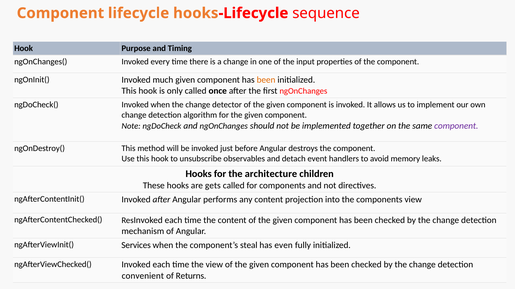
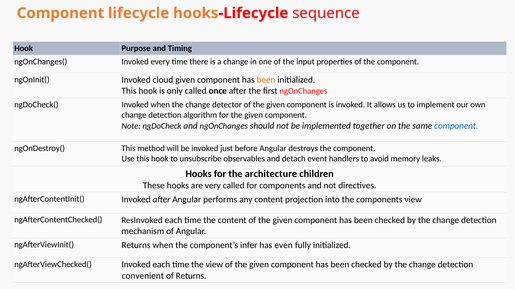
much: much -> cloud
component at (456, 126) colour: purple -> blue
gets: gets -> very
ngAfterViewInit( Services: Services -> Returns
steal: steal -> infer
